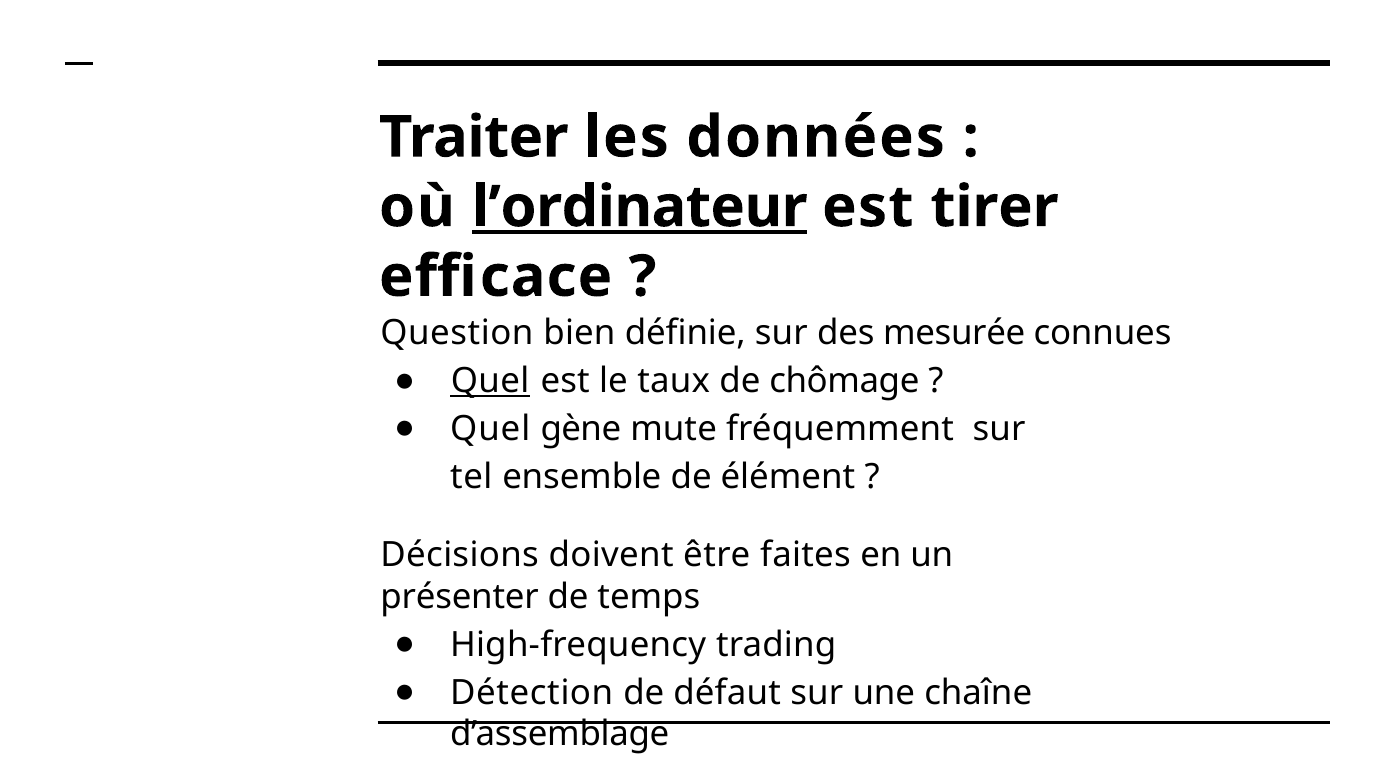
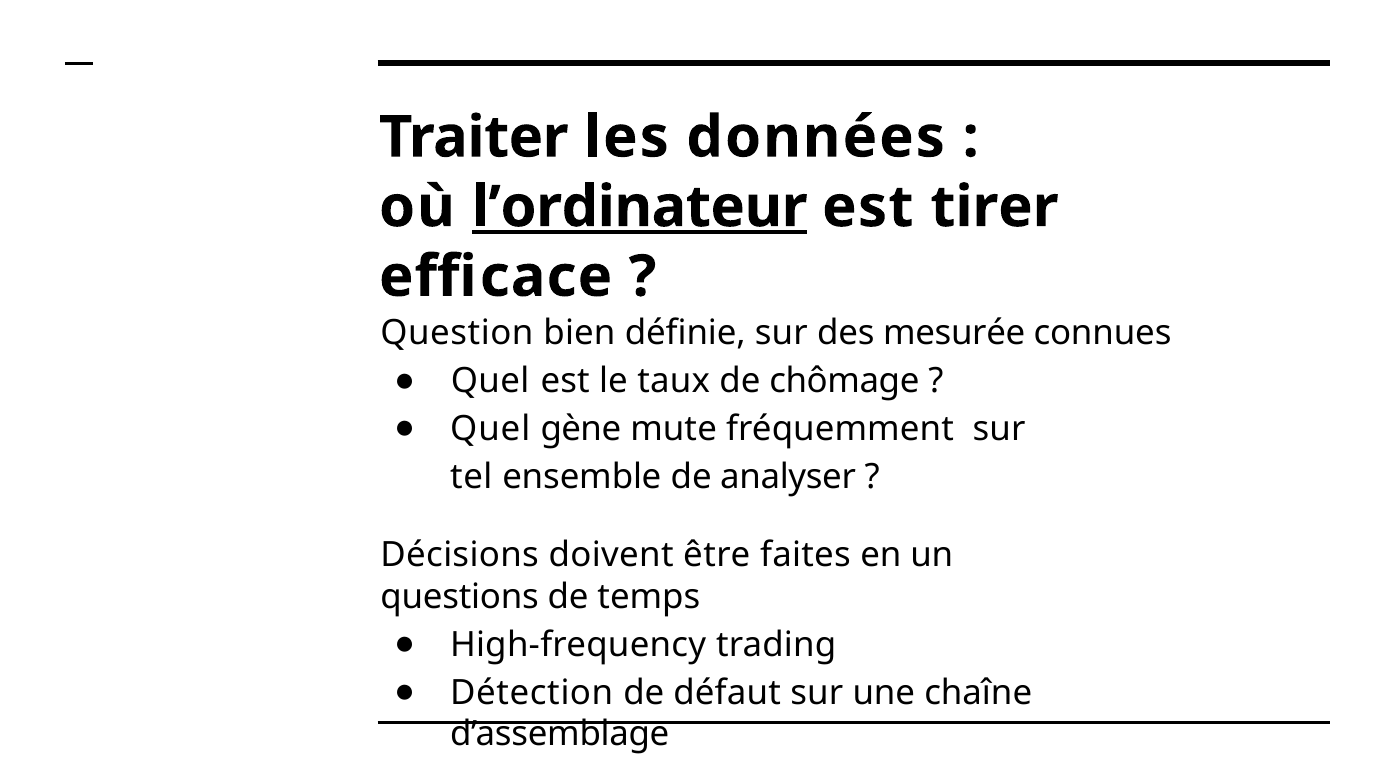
Quel at (490, 381) underline: present -> none
élément: élément -> analyser
présenter: présenter -> questions
